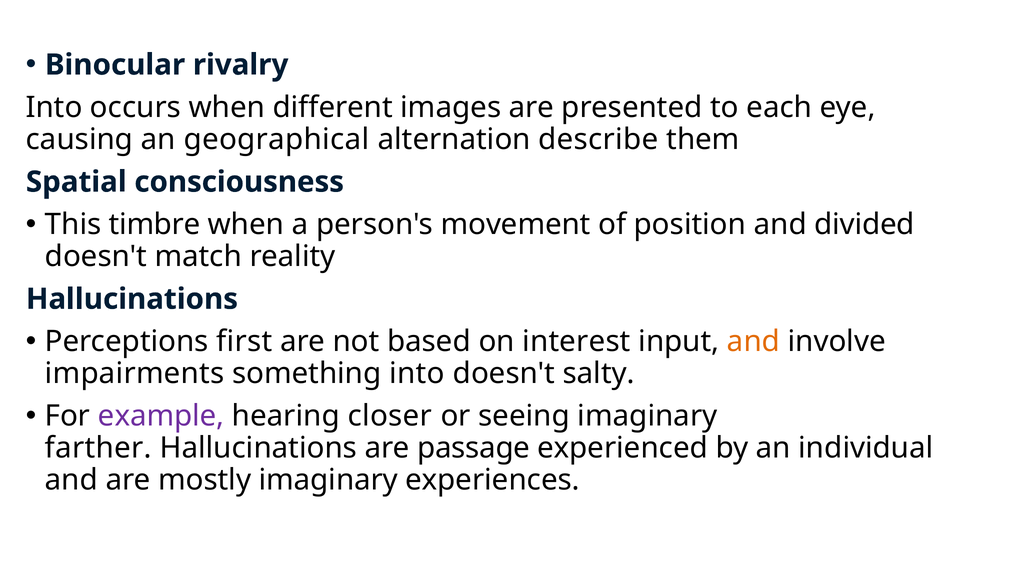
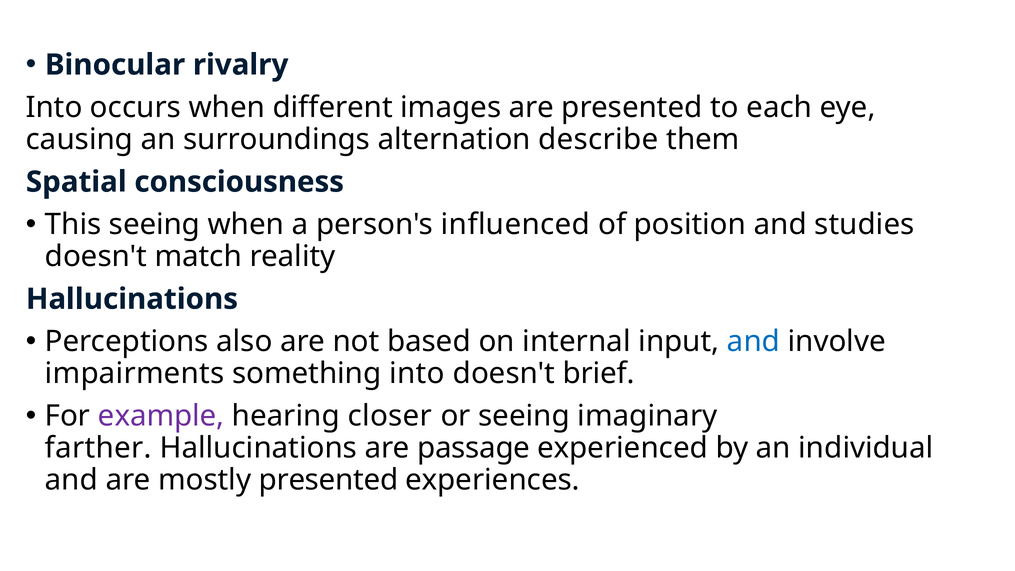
geographical: geographical -> surroundings
This timbre: timbre -> seeing
movement: movement -> influenced
divided: divided -> studies
first: first -> also
interest: interest -> internal
and at (754, 342) colour: orange -> blue
salty: salty -> brief
mostly imaginary: imaginary -> presented
